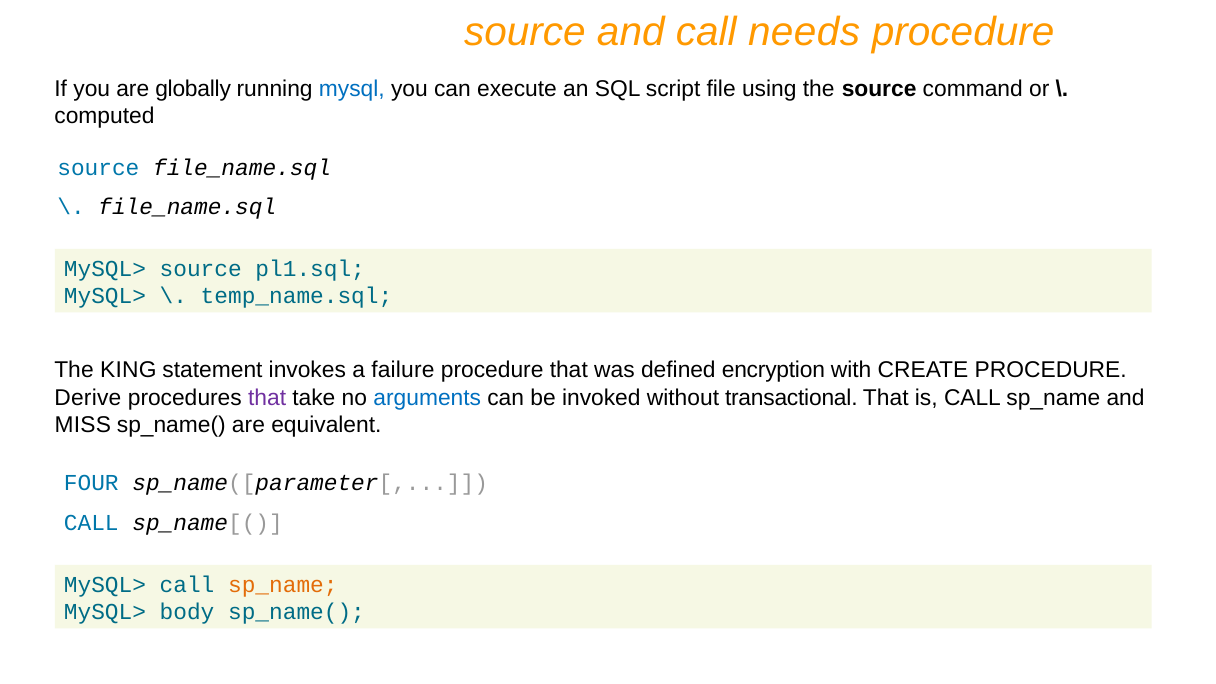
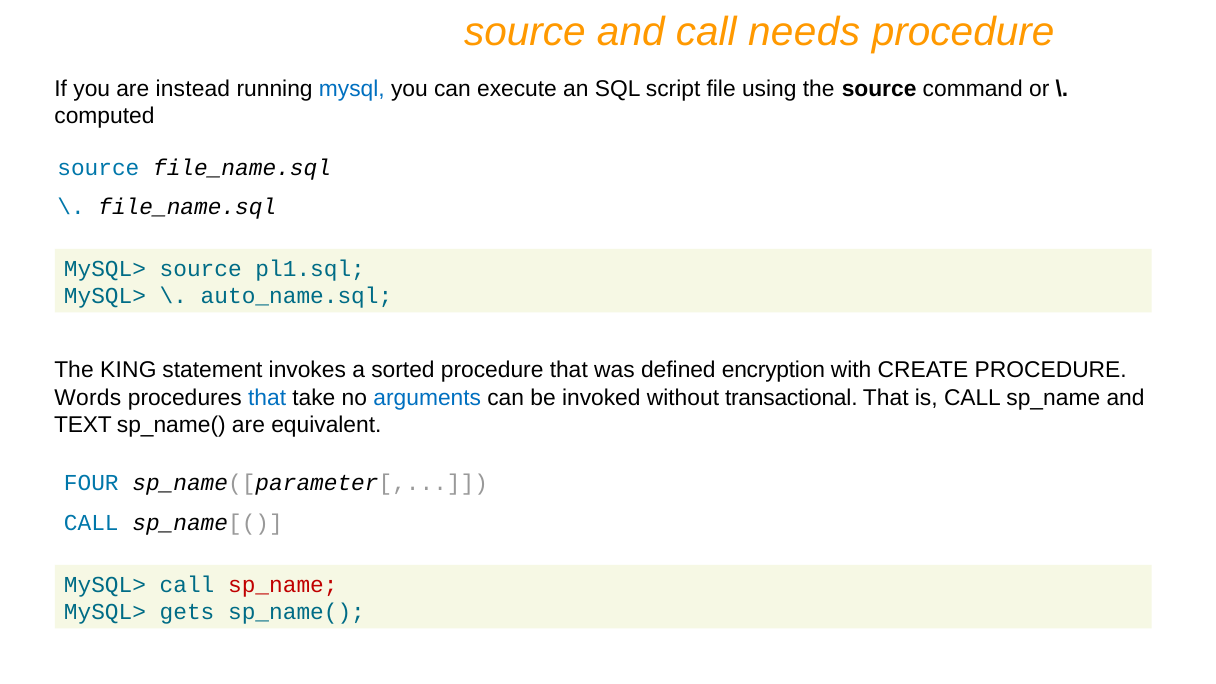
globally: globally -> instead
temp_name.sql: temp_name.sql -> auto_name.sql
failure: failure -> sorted
Derive: Derive -> Words
that at (267, 398) colour: purple -> blue
MISS: MISS -> TEXT
sp_name at (283, 585) colour: orange -> red
body: body -> gets
